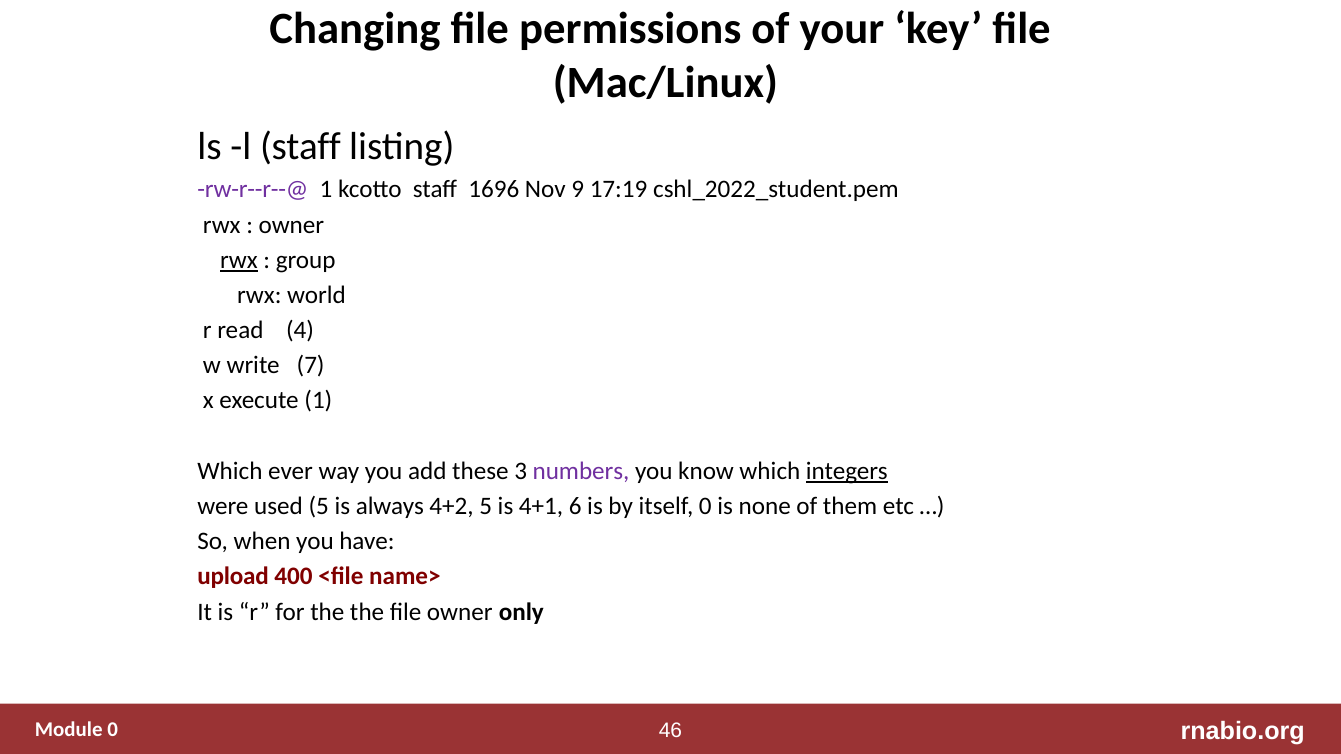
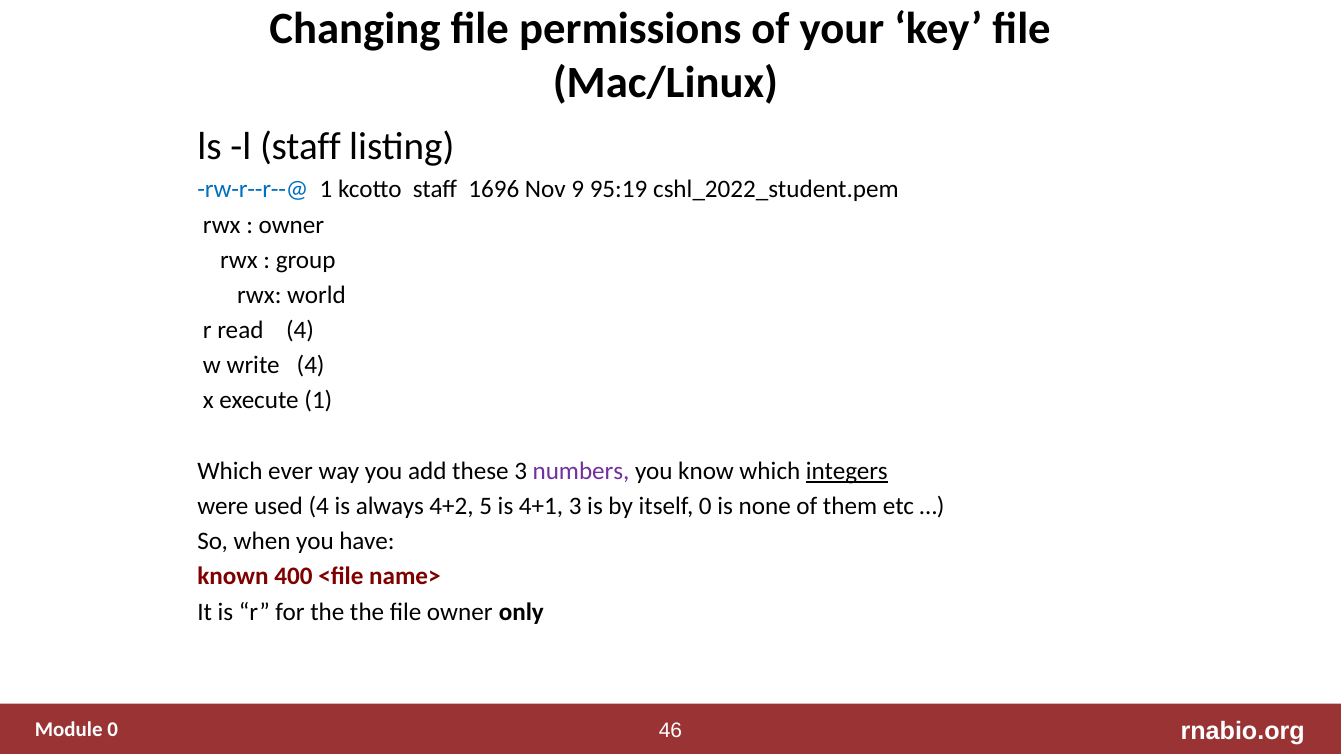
rw-r--r--@ colour: purple -> blue
17:19: 17:19 -> 95:19
rwx at (239, 260) underline: present -> none
write 7: 7 -> 4
used 5: 5 -> 4
4+1 6: 6 -> 3
upload: upload -> known
